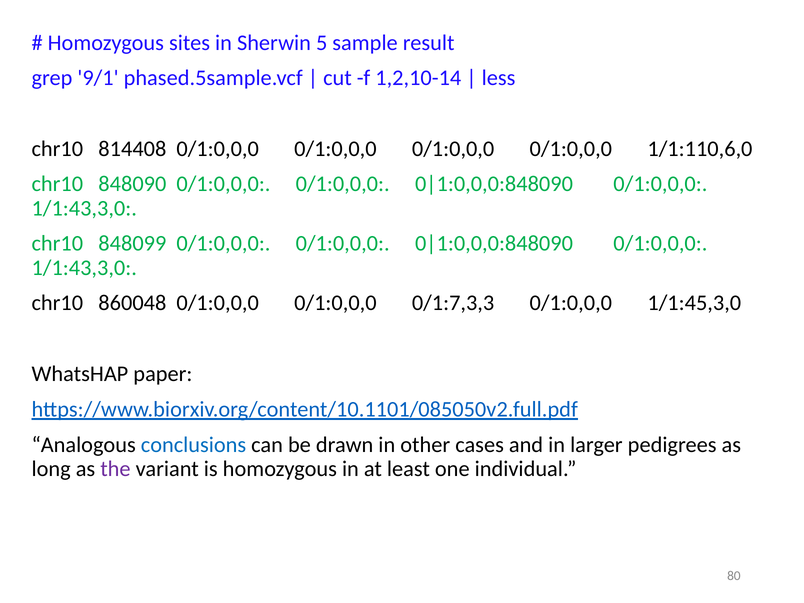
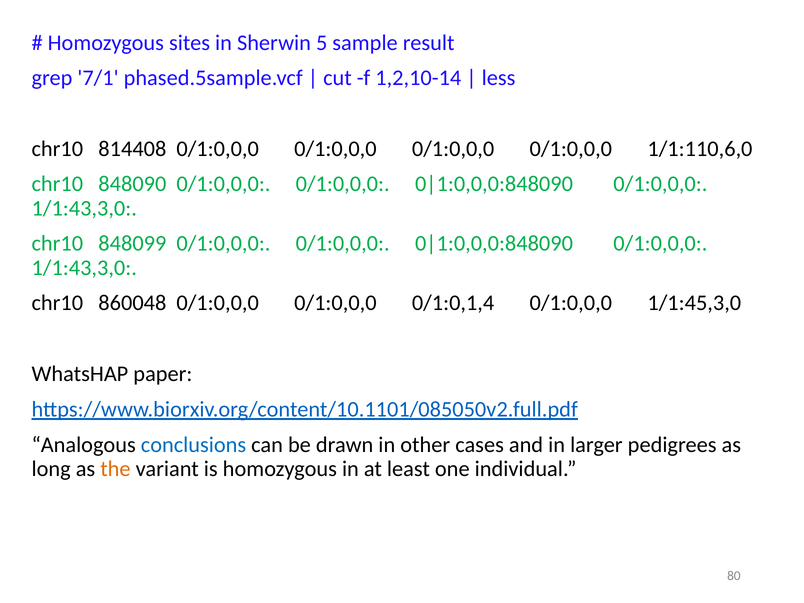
9/1: 9/1 -> 7/1
0/1:7,3,3: 0/1:7,3,3 -> 0/1:0,1,4
the colour: purple -> orange
